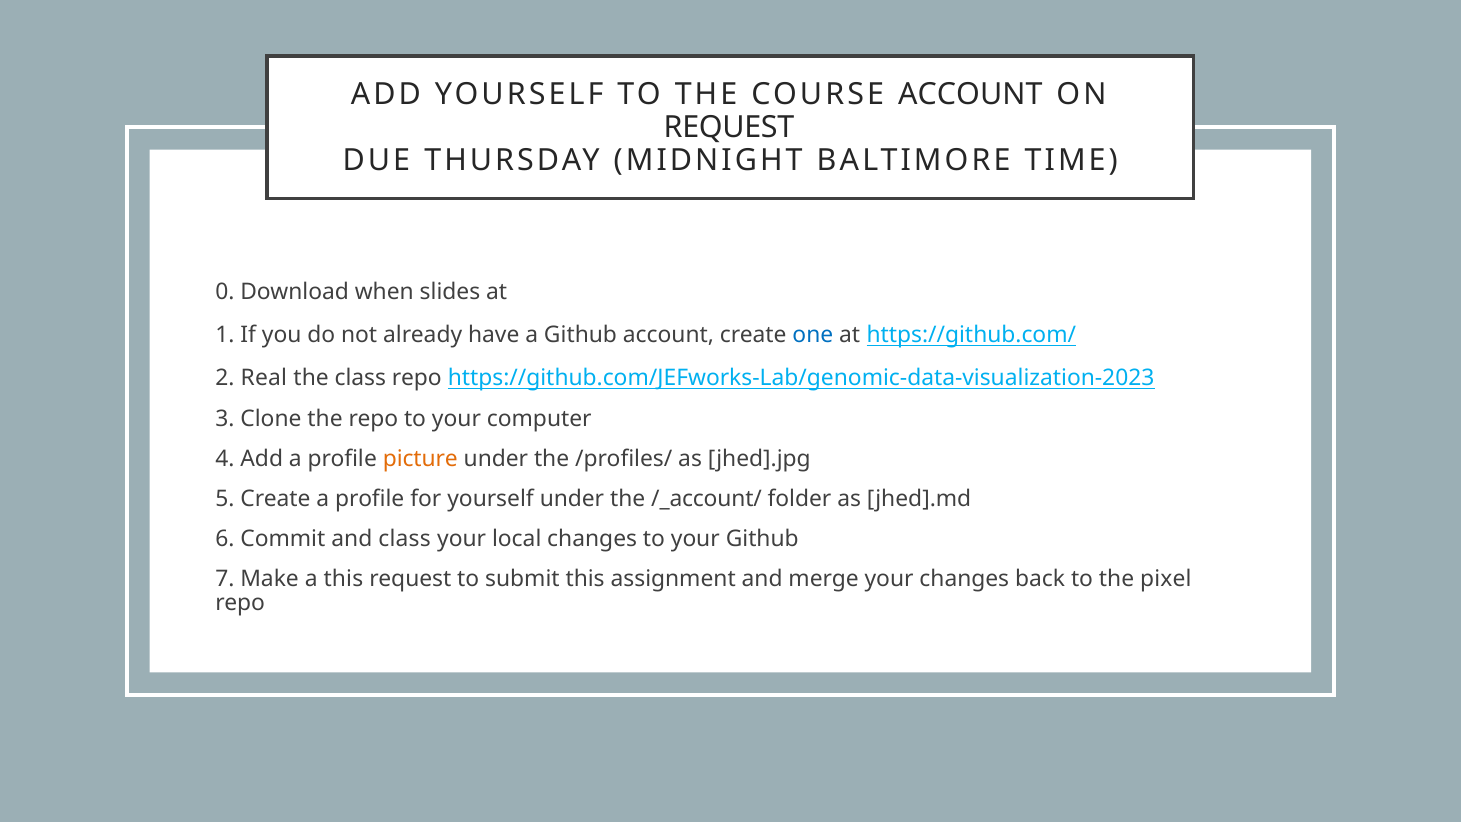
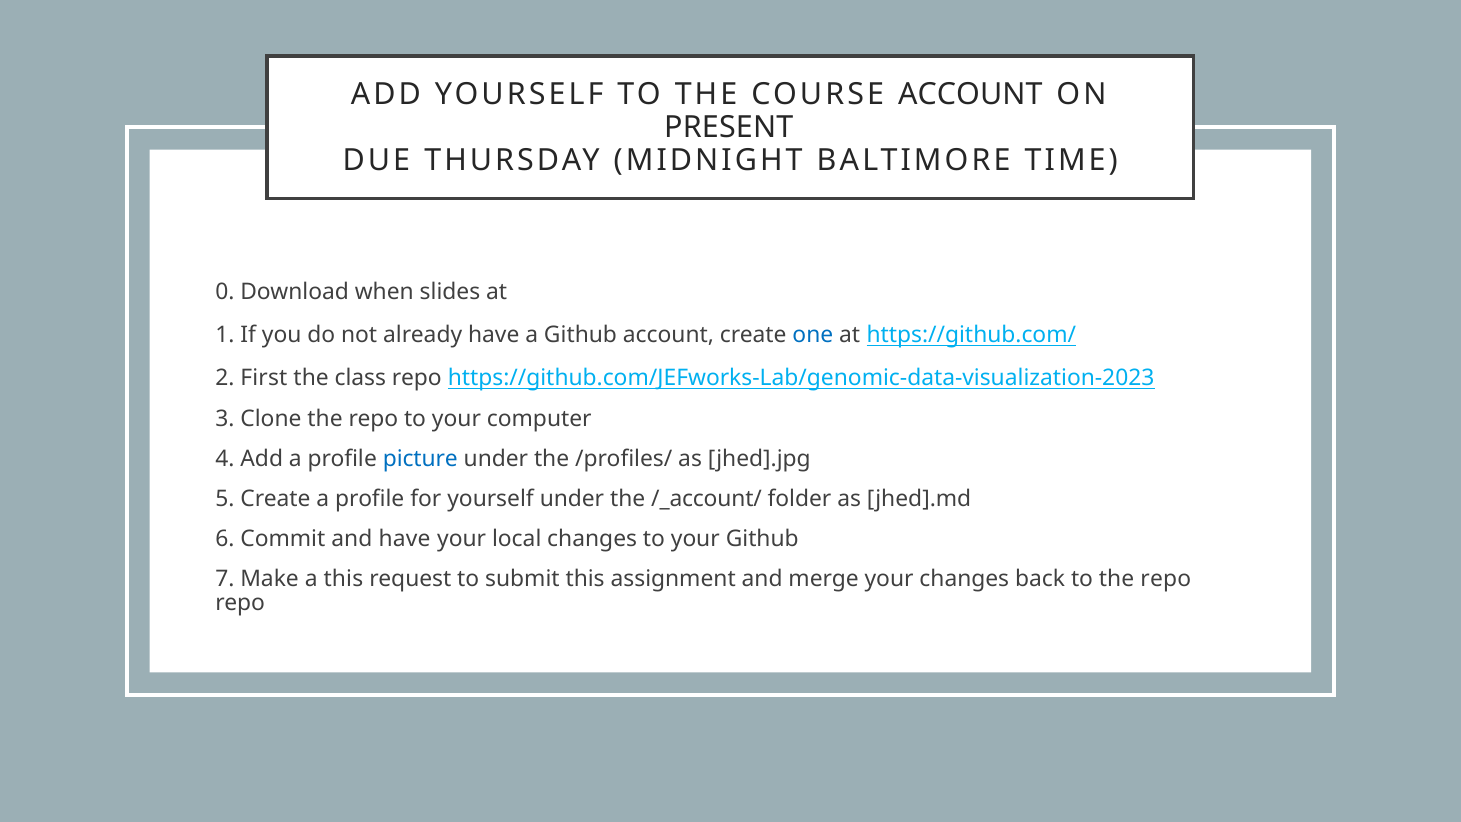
REQUEST at (729, 127): REQUEST -> PRESENT
Real: Real -> First
picture colour: orange -> blue
and class: class -> have
to the pixel: pixel -> repo
